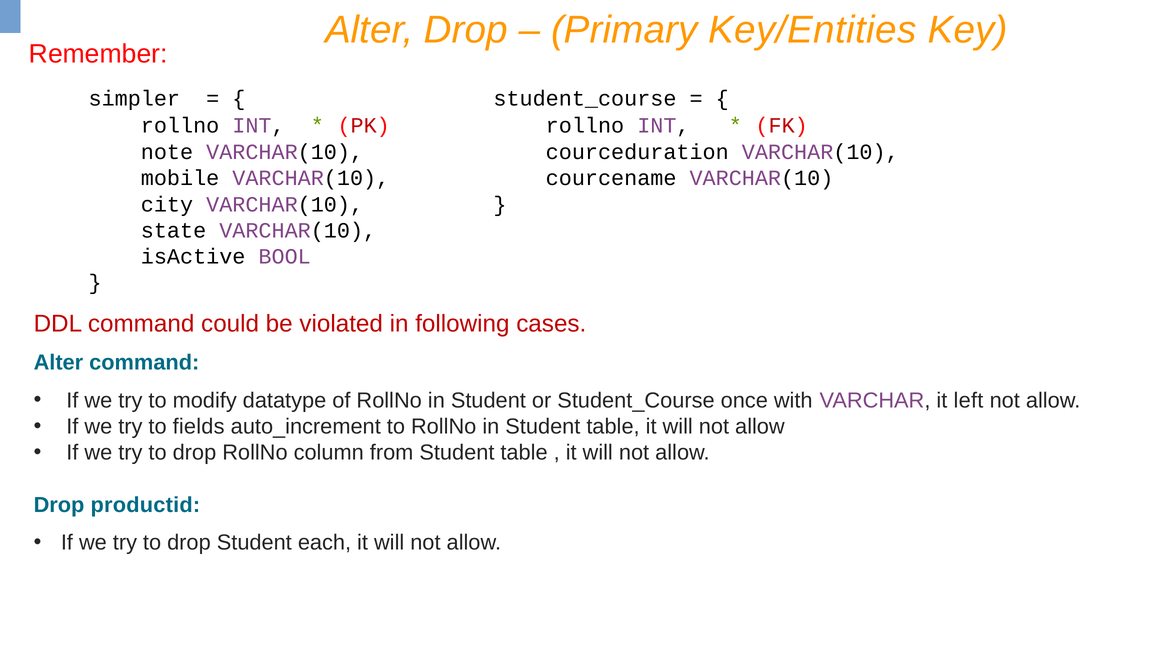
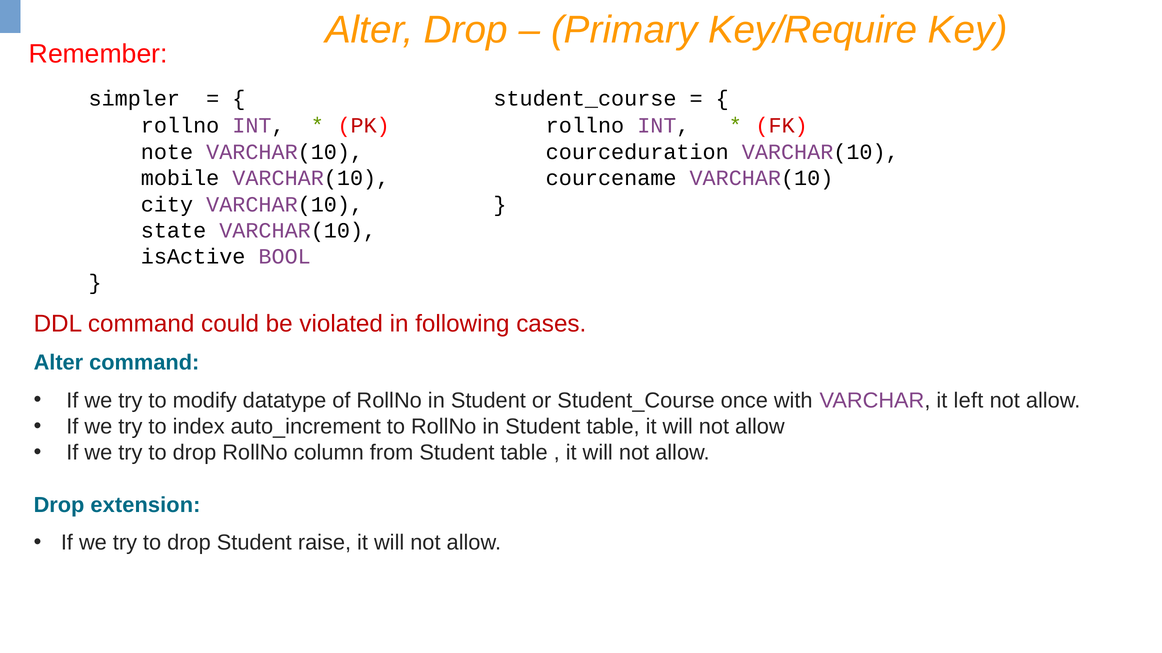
Key/Entities: Key/Entities -> Key/Require
fields: fields -> index
productid: productid -> extension
each: each -> raise
